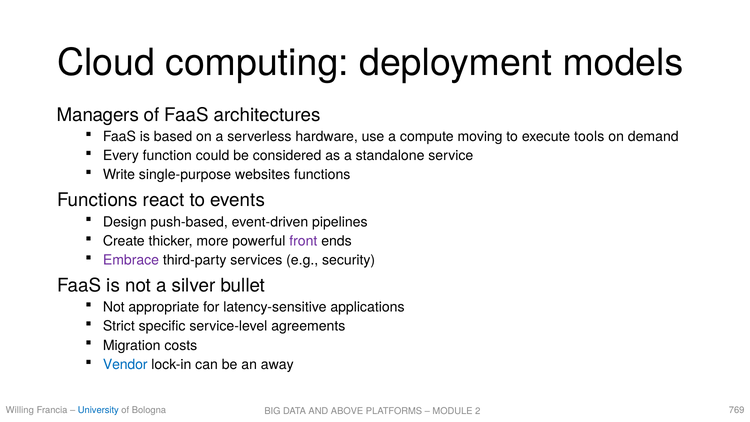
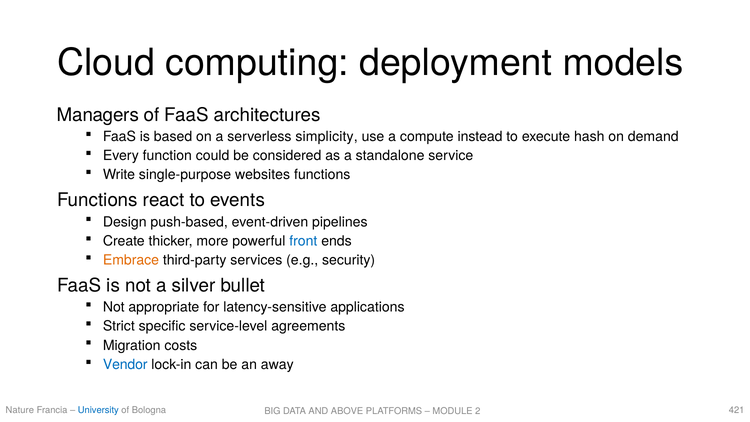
hardware: hardware -> simplicity
moving: moving -> instead
tools: tools -> hash
front colour: purple -> blue
Embrace colour: purple -> orange
Willing: Willing -> Nature
769: 769 -> 421
